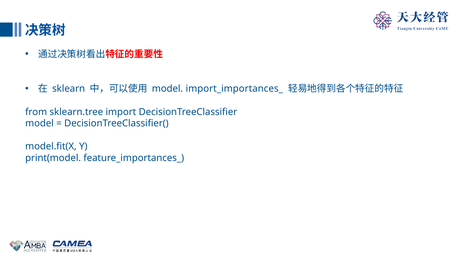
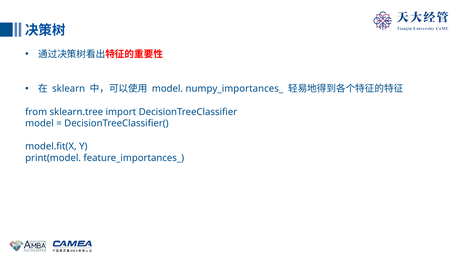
import_importances_: import_importances_ -> numpy_importances_
